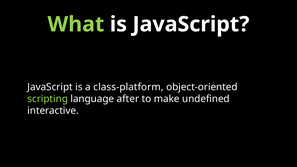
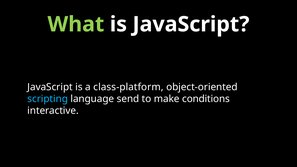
scripting colour: light green -> light blue
after: after -> send
undefined: undefined -> conditions
